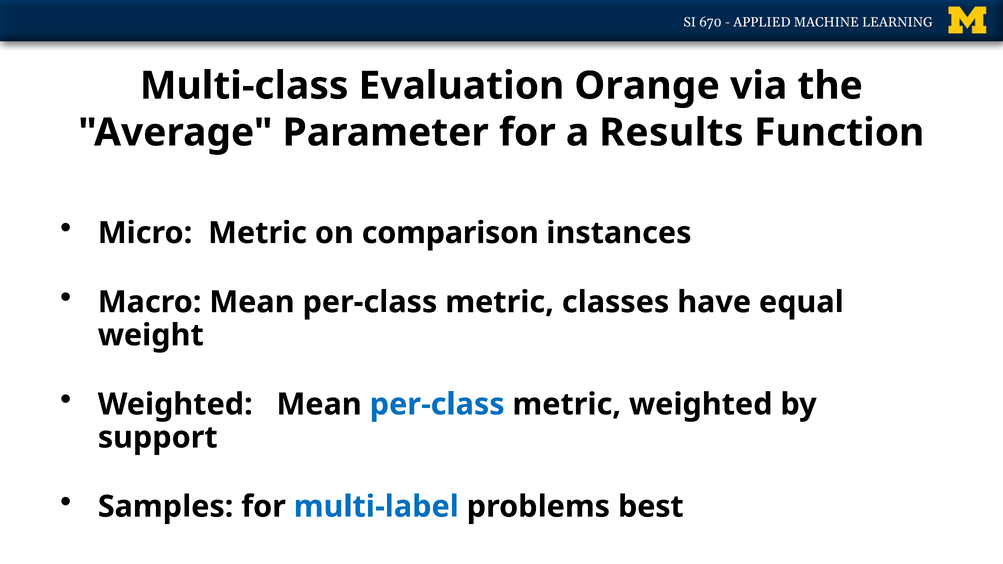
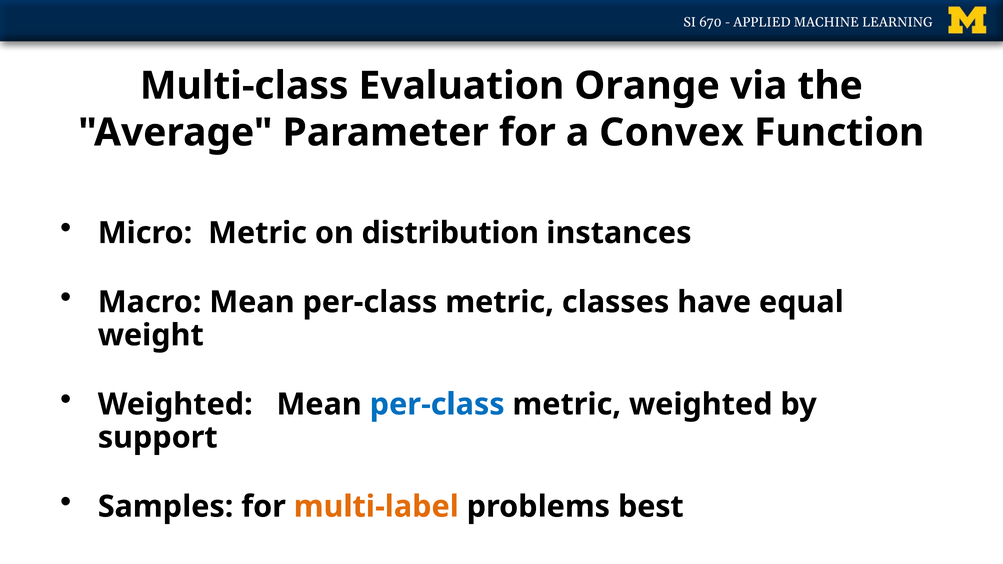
Results: Results -> Convex
comparison: comparison -> distribution
multi-label colour: blue -> orange
